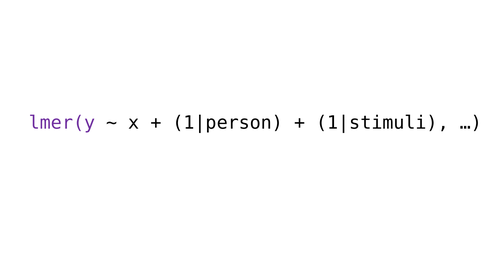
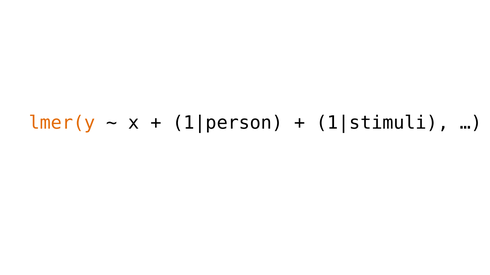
lmer(y colour: purple -> orange
